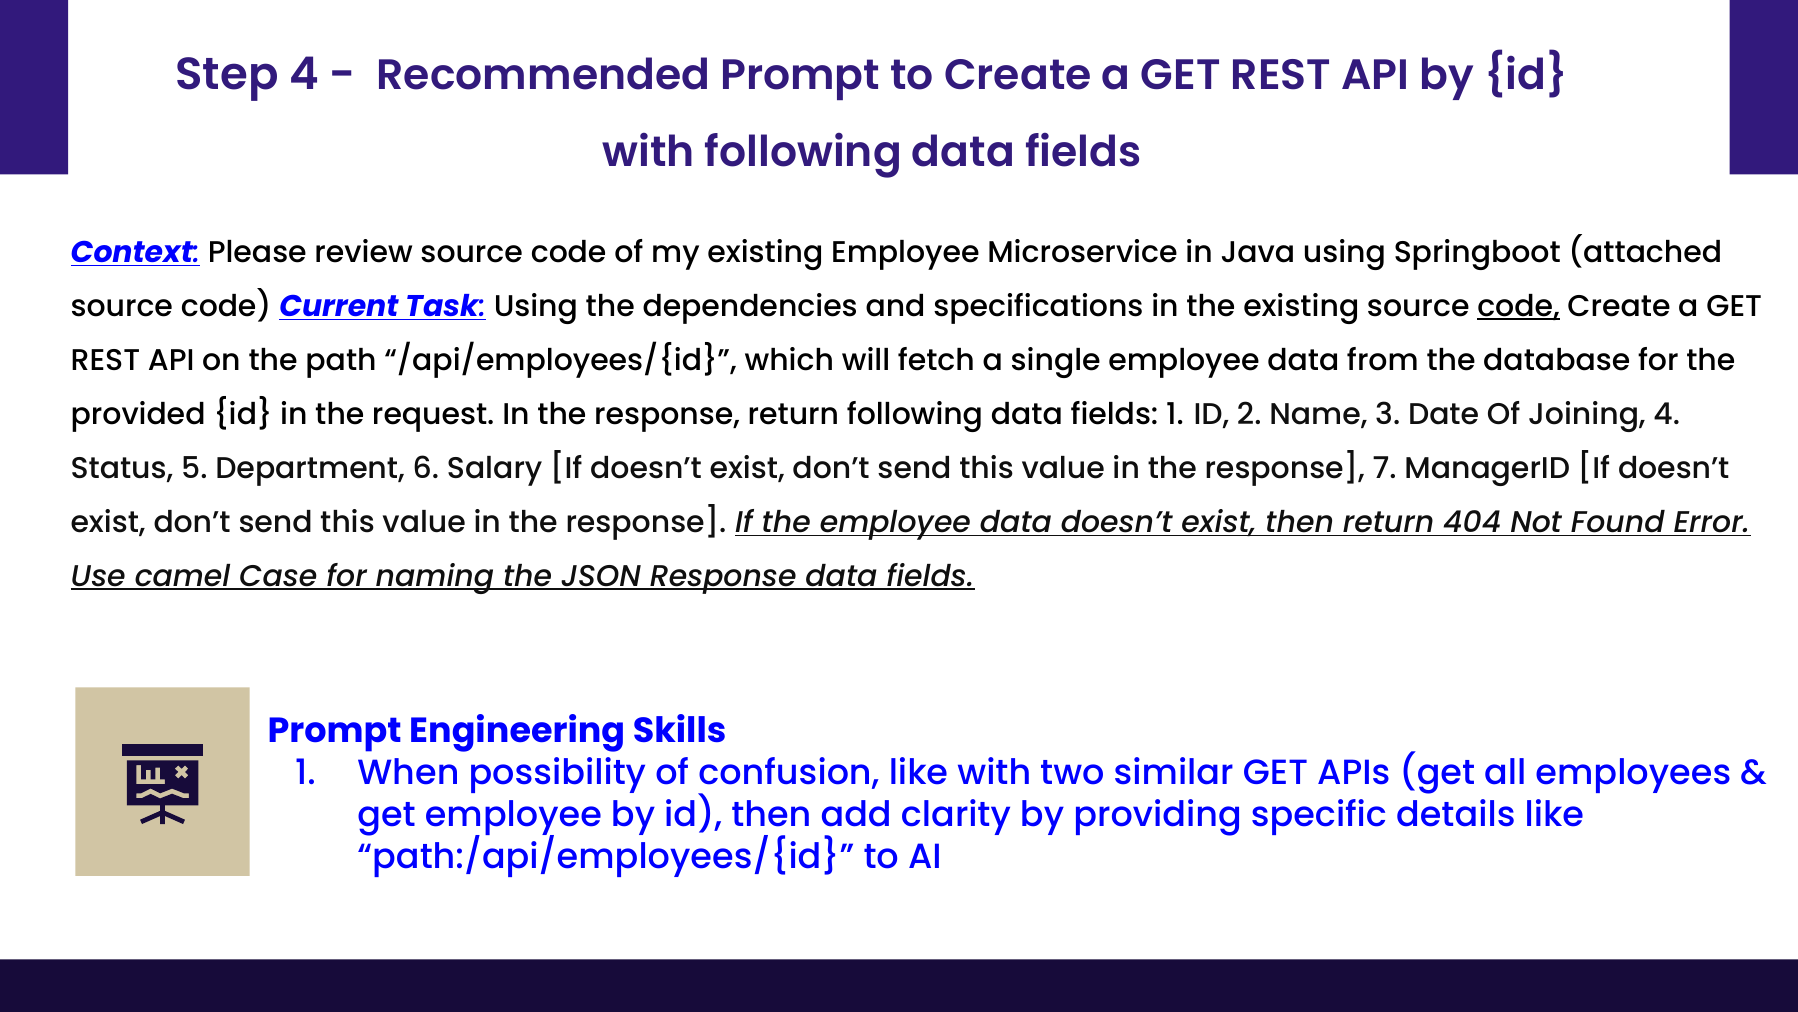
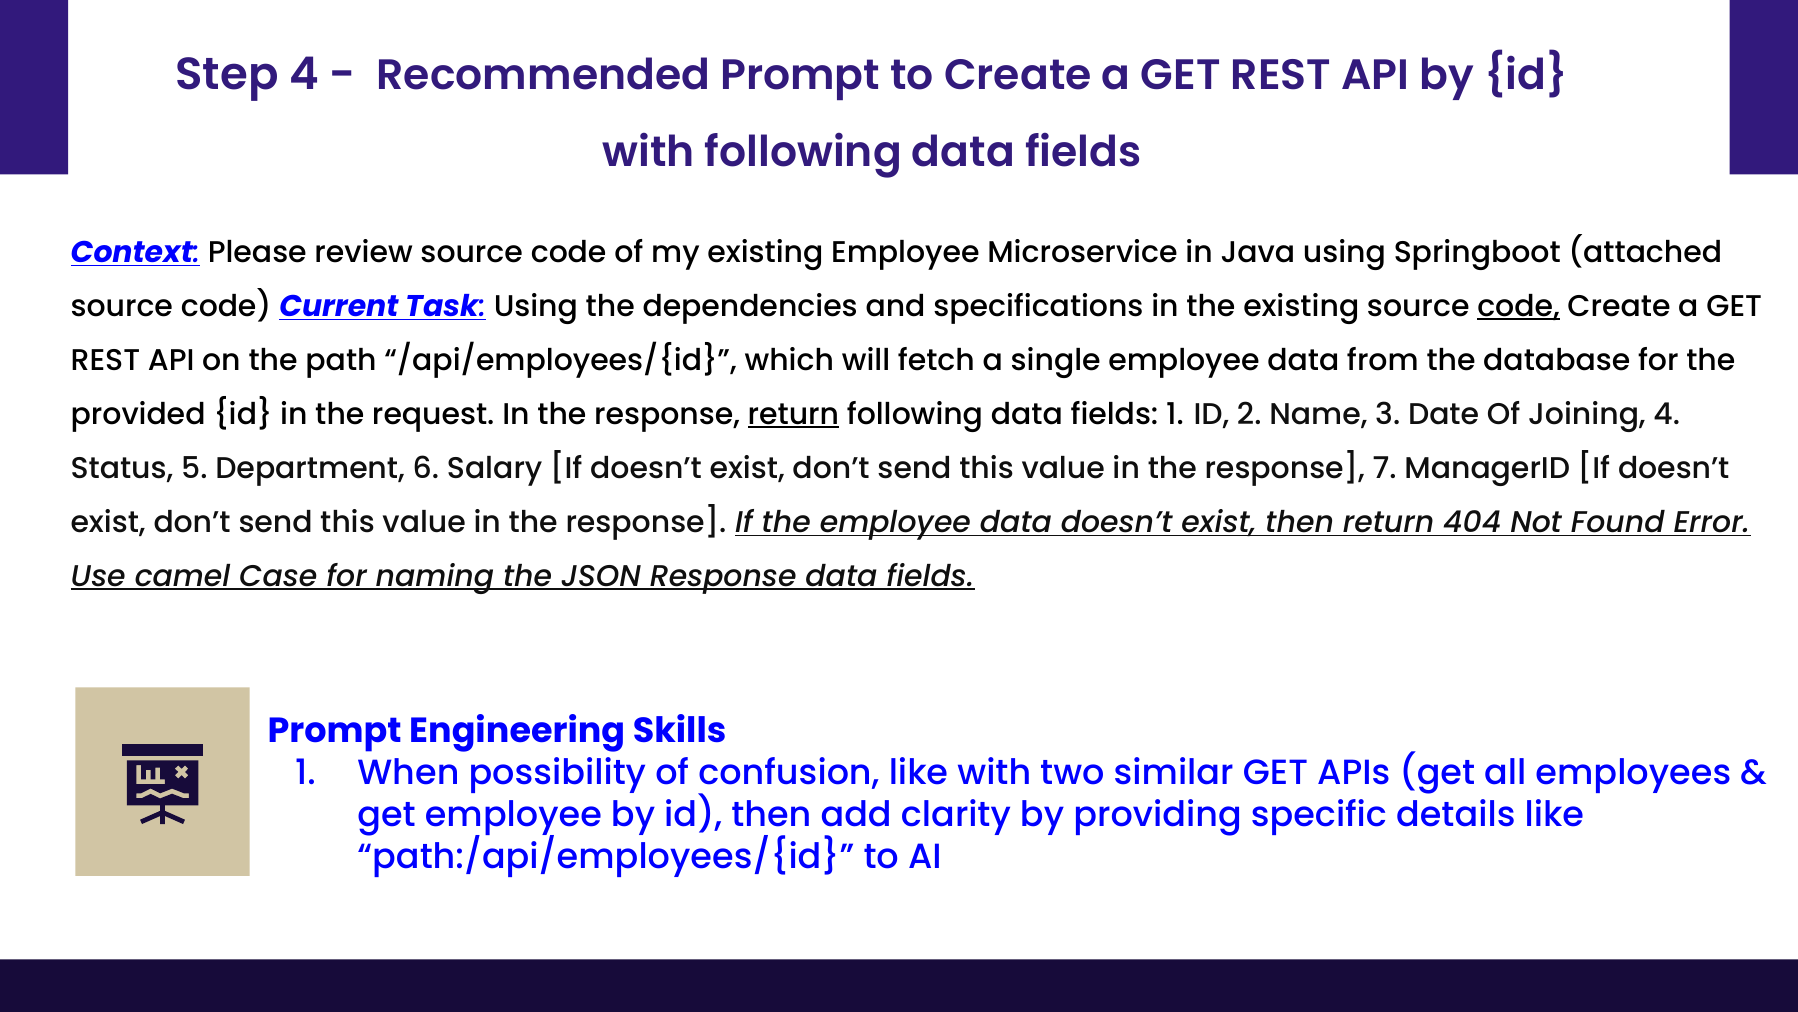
return at (793, 414) underline: none -> present
